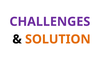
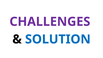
SOLUTION colour: orange -> blue
